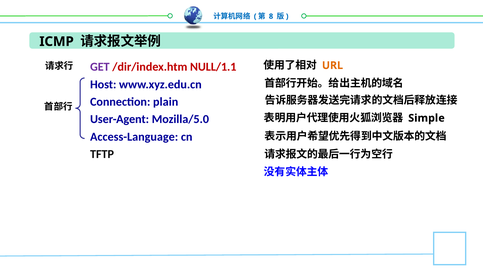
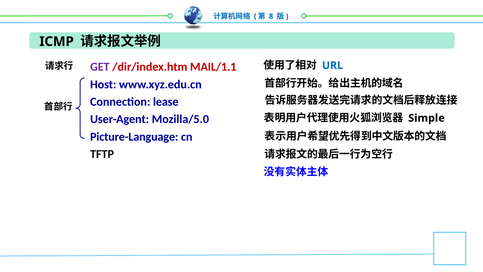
URL colour: orange -> blue
NULL/1.1: NULL/1.1 -> MAIL/1.1
plain: plain -> lease
Access-Language: Access-Language -> Picture-Language
